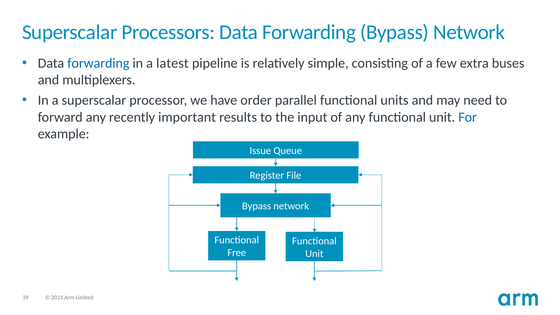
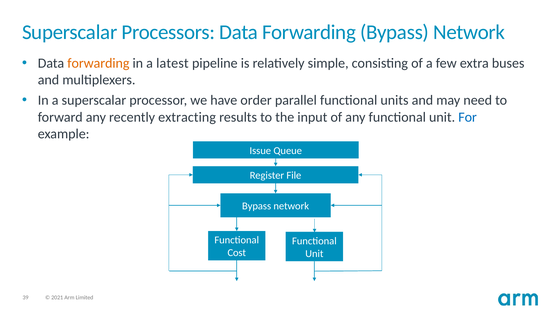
forwarding at (98, 63) colour: blue -> orange
important: important -> extracting
Free: Free -> Cost
